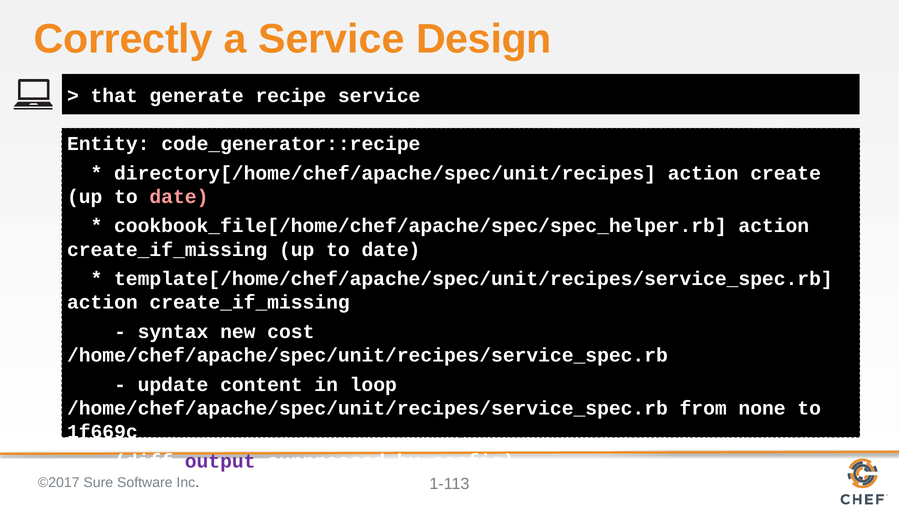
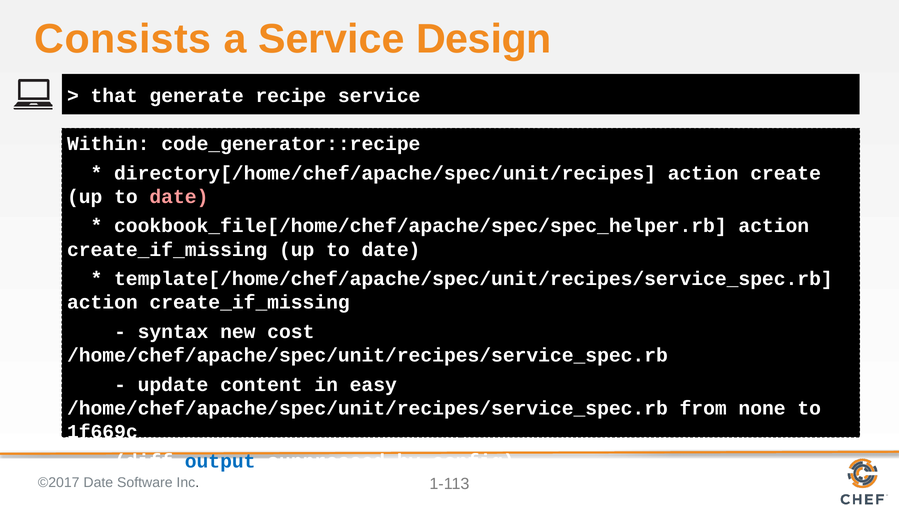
Correctly: Correctly -> Consists
Entity: Entity -> Within
loop: loop -> easy
output colour: purple -> blue
Sure at (98, 482): Sure -> Date
